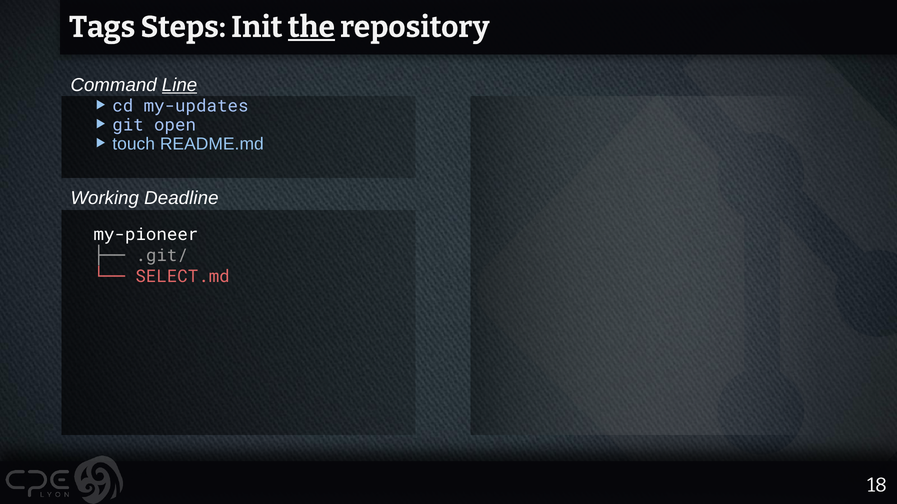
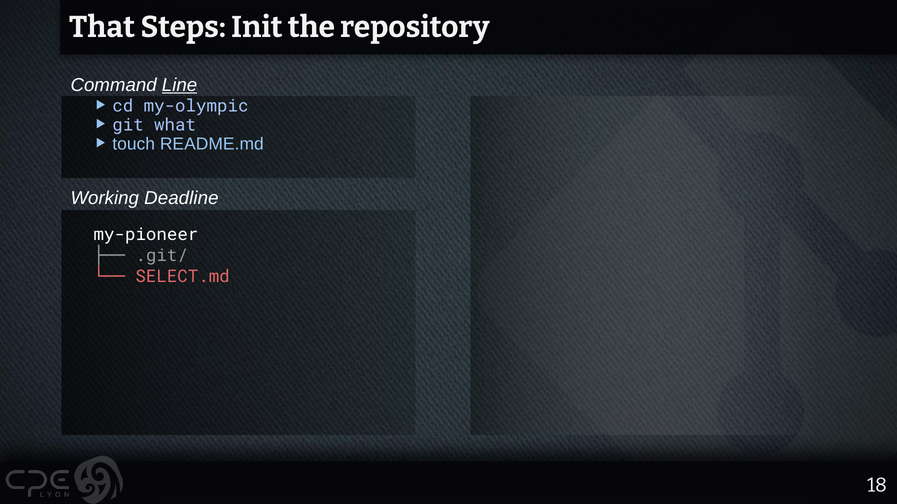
Tags: Tags -> That
the underline: present -> none
my-updates: my-updates -> my-olympic
open: open -> what
